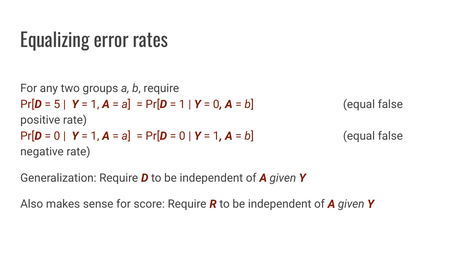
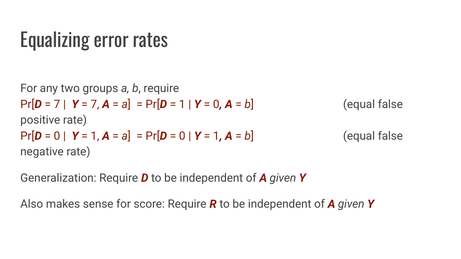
5 at (57, 104): 5 -> 7
1 at (95, 104): 1 -> 7
